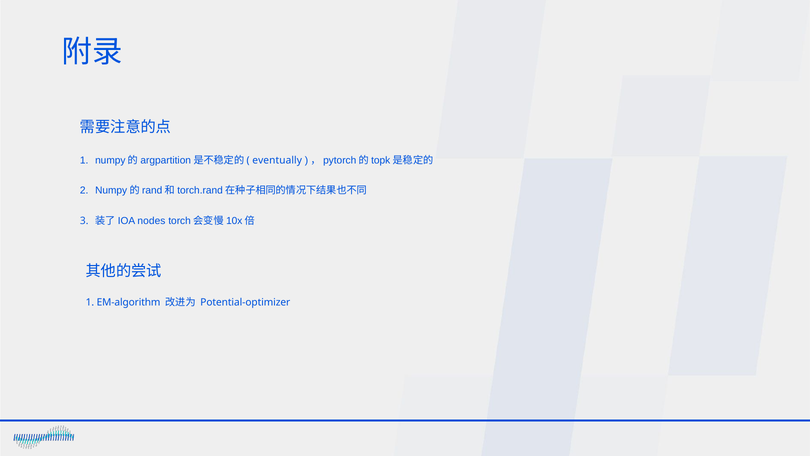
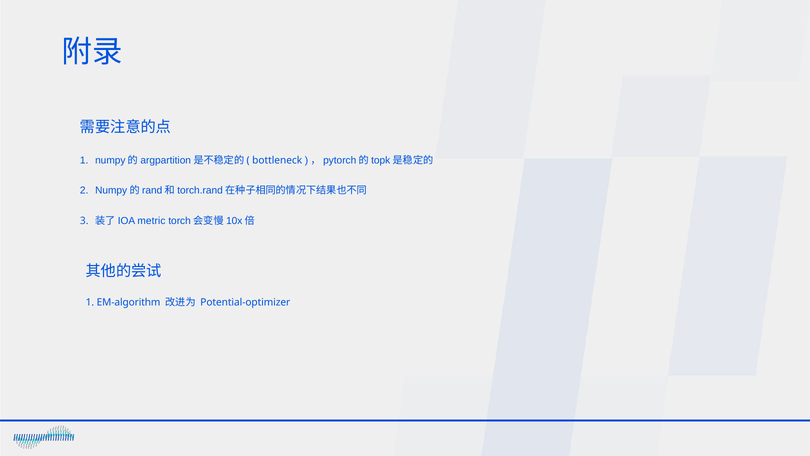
eventually: eventually -> bottleneck
nodes: nodes -> metric
